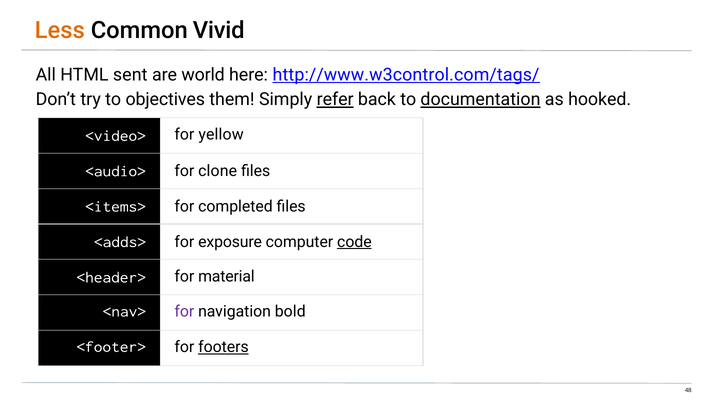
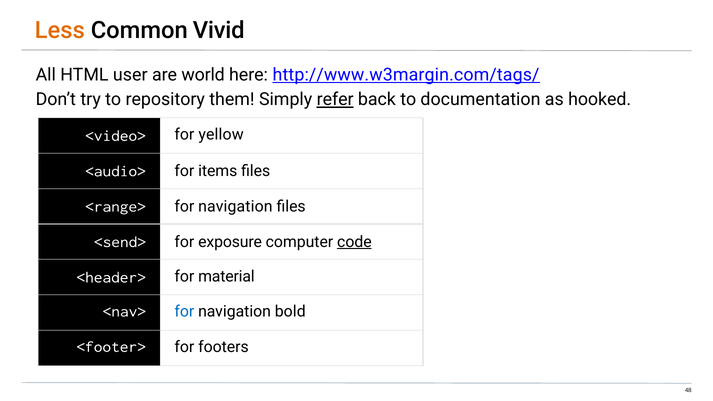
sent: sent -> user
http://www.w3control.com/tags/: http://www.w3control.com/tags/ -> http://www.w3margin.com/tags/
objectives: objectives -> repository
documentation underline: present -> none
clone: clone -> items
<items>: <items> -> <range>
completed at (235, 207): completed -> navigation
<adds>: <adds> -> <send>
for at (184, 312) colour: purple -> blue
footers underline: present -> none
